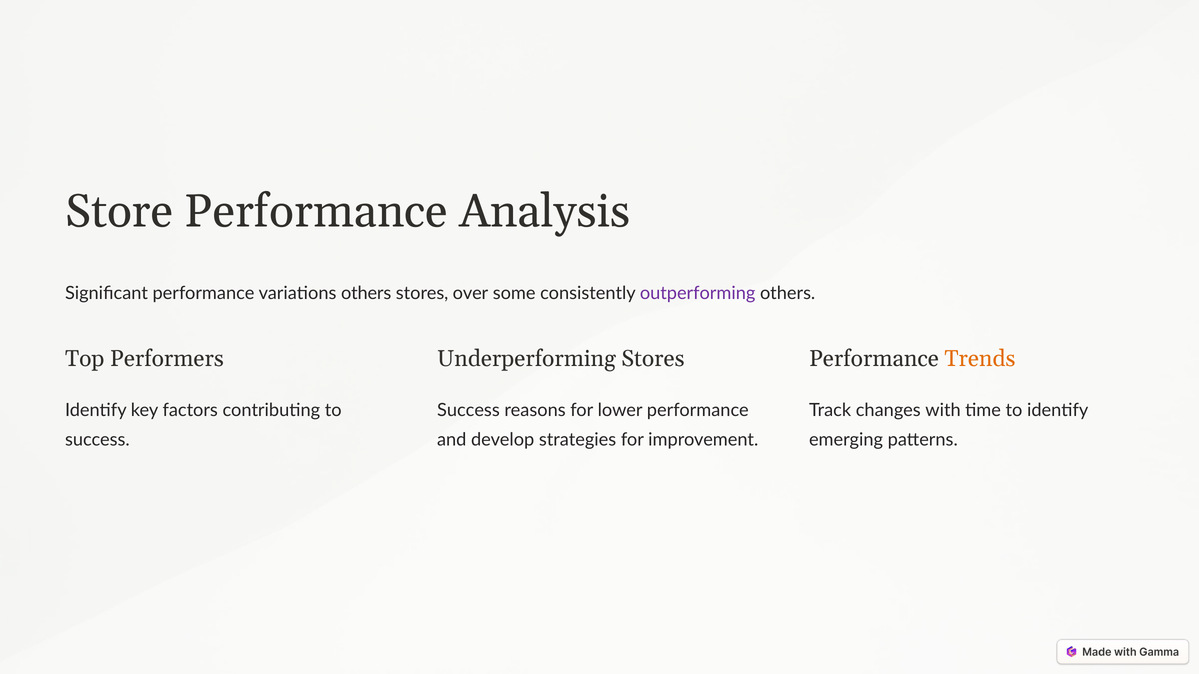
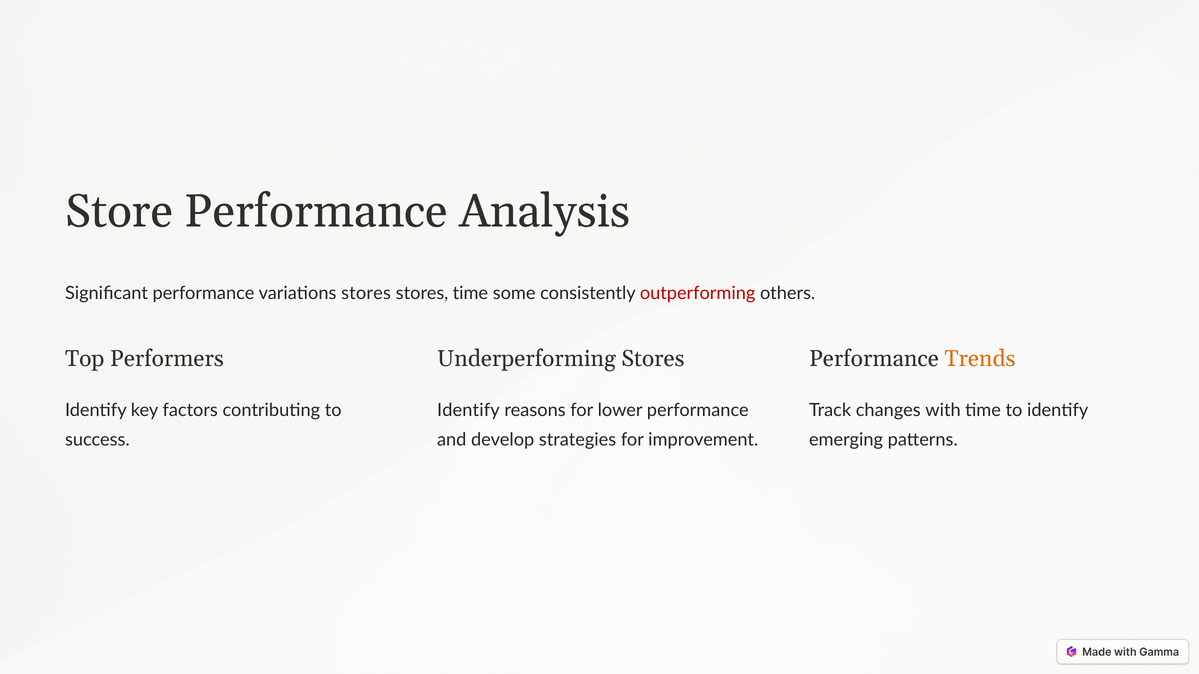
variations others: others -> stores
stores over: over -> time
outperforming colour: purple -> red
Success at (468, 410): Success -> Identify
